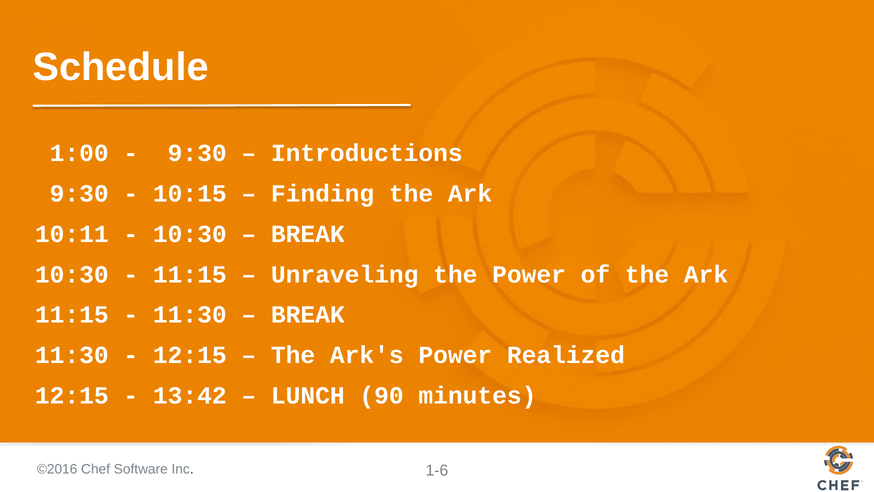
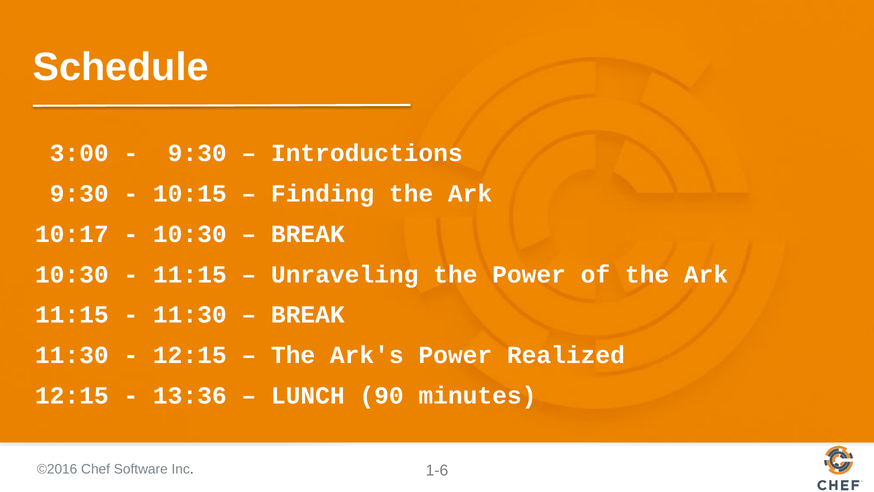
1:00: 1:00 -> 3:00
10:11: 10:11 -> 10:17
13:42: 13:42 -> 13:36
